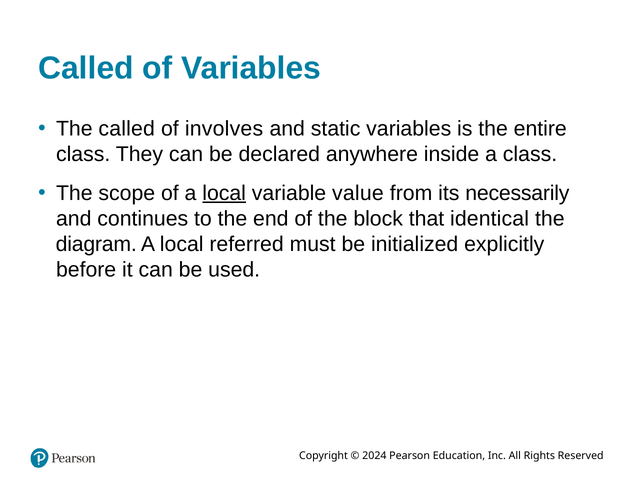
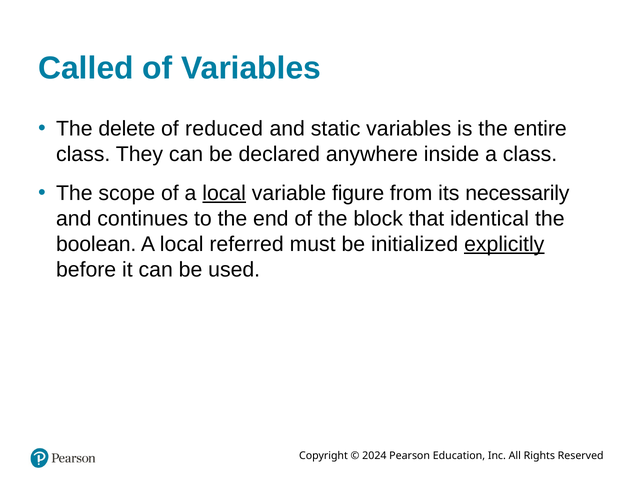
The called: called -> delete
involves: involves -> reduced
value: value -> figure
diagram: diagram -> boolean
explicitly underline: none -> present
